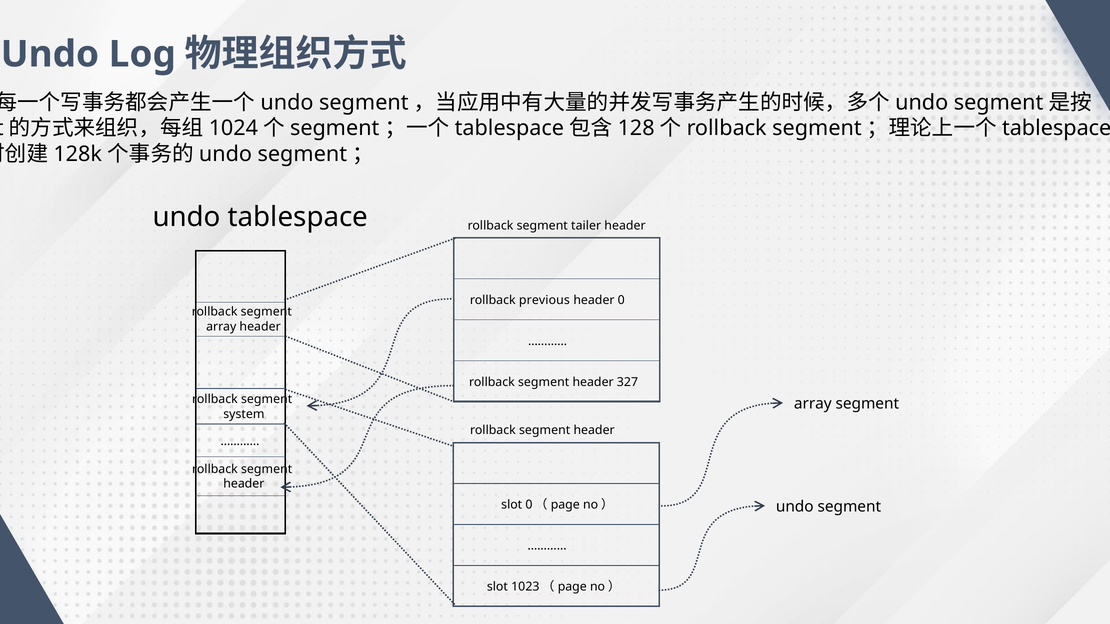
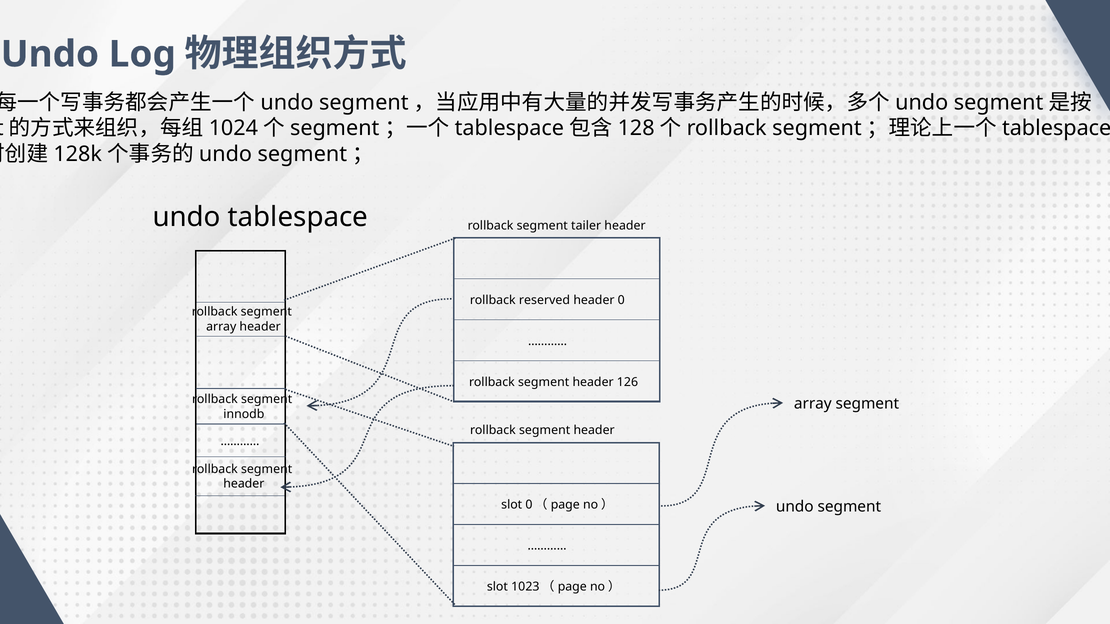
previous: previous -> reserved
327: 327 -> 126
system: system -> innodb
